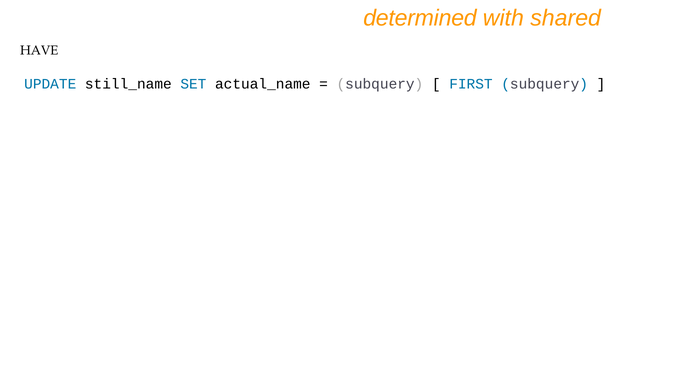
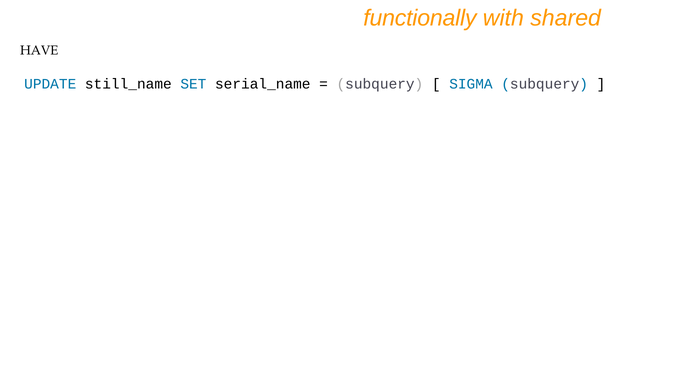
determined: determined -> functionally
actual_name: actual_name -> serial_name
FIRST: FIRST -> SIGMA
